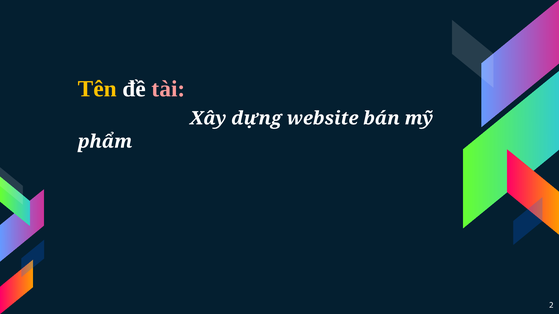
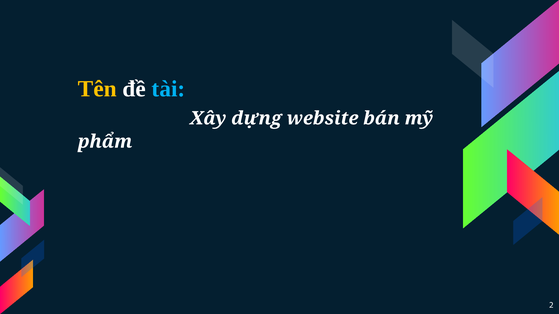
tài colour: pink -> light blue
